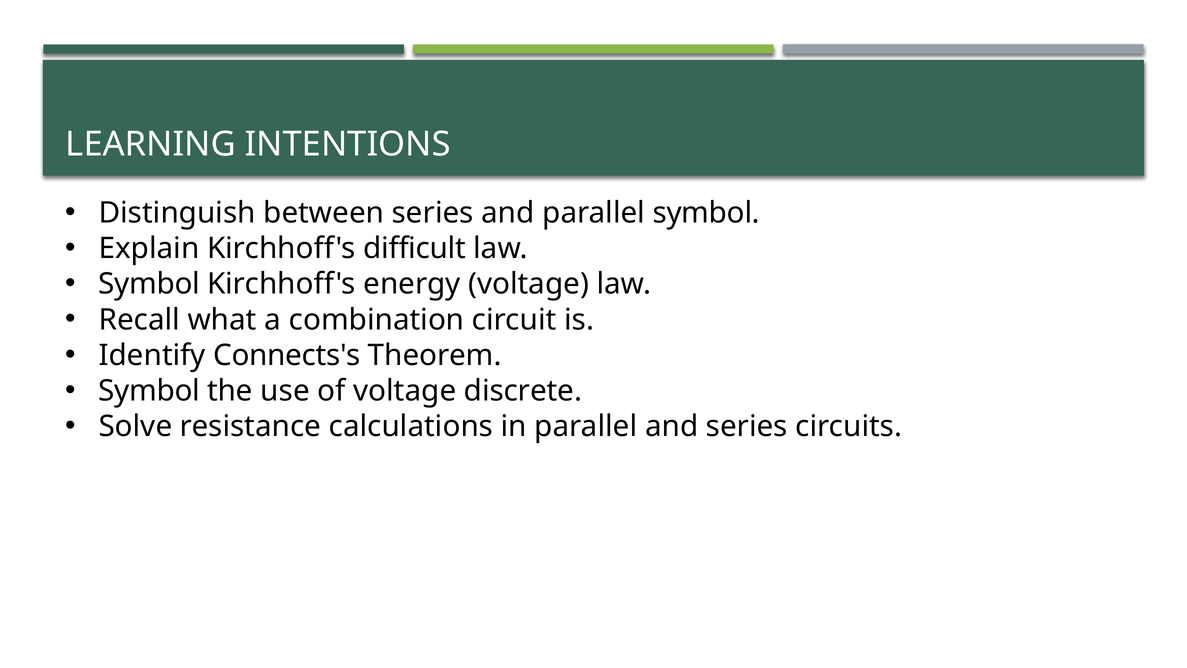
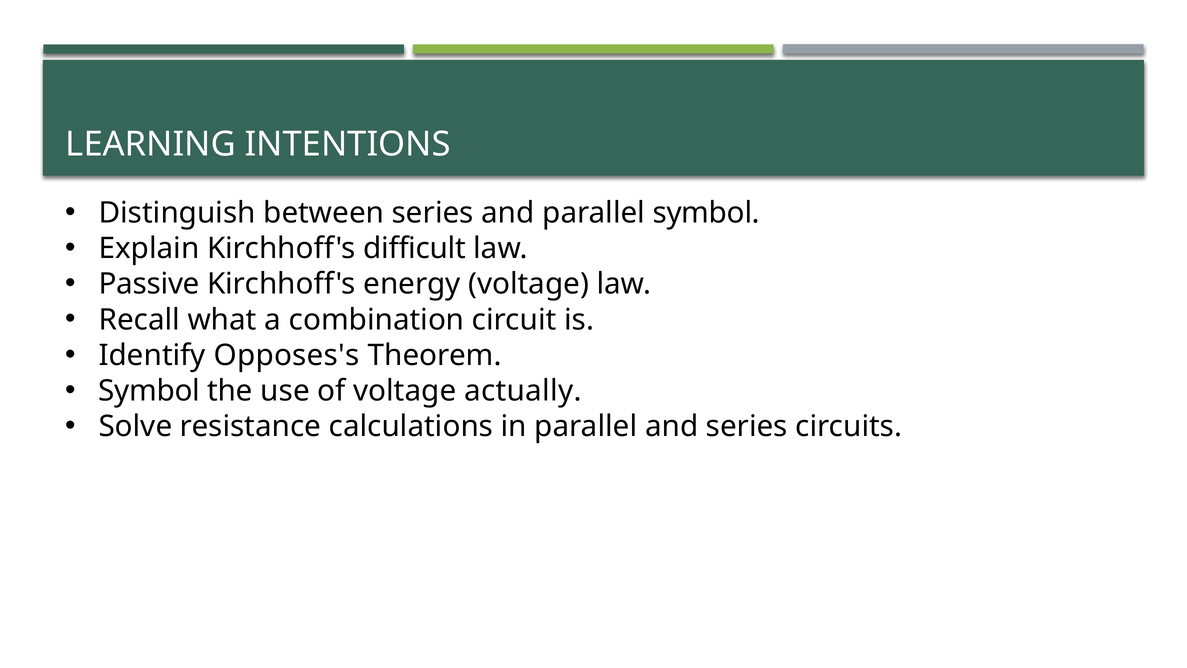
Symbol at (149, 284): Symbol -> Passive
Connects's: Connects's -> Opposes's
discrete: discrete -> actually
